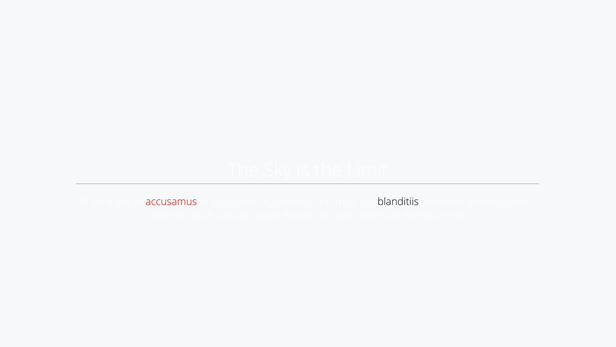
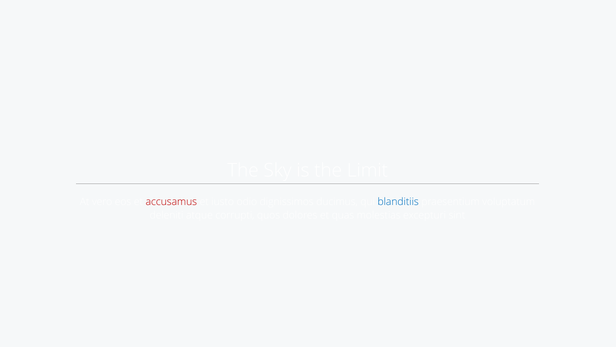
blanditiis colour: black -> blue
